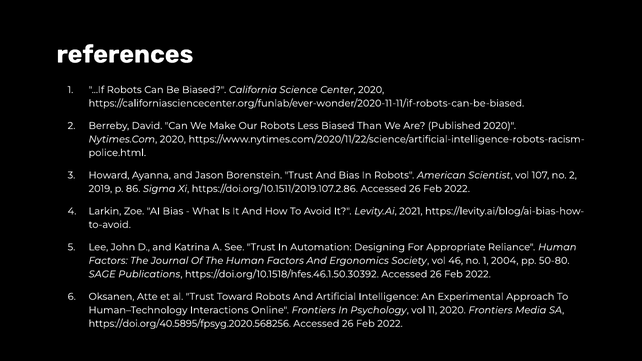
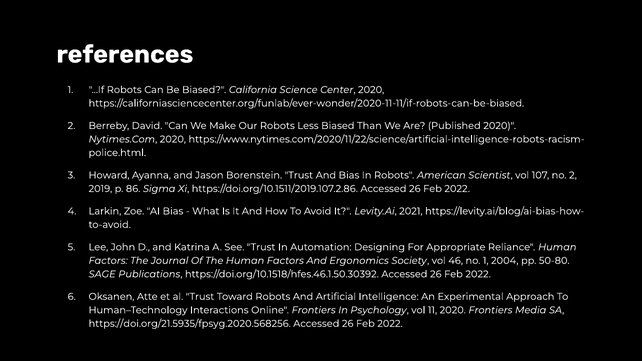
https://doi.org/40.5895/fpsyg.2020.568256: https://doi.org/40.5895/fpsyg.2020.568256 -> https://doi.org/21.5935/fpsyg.2020.568256
